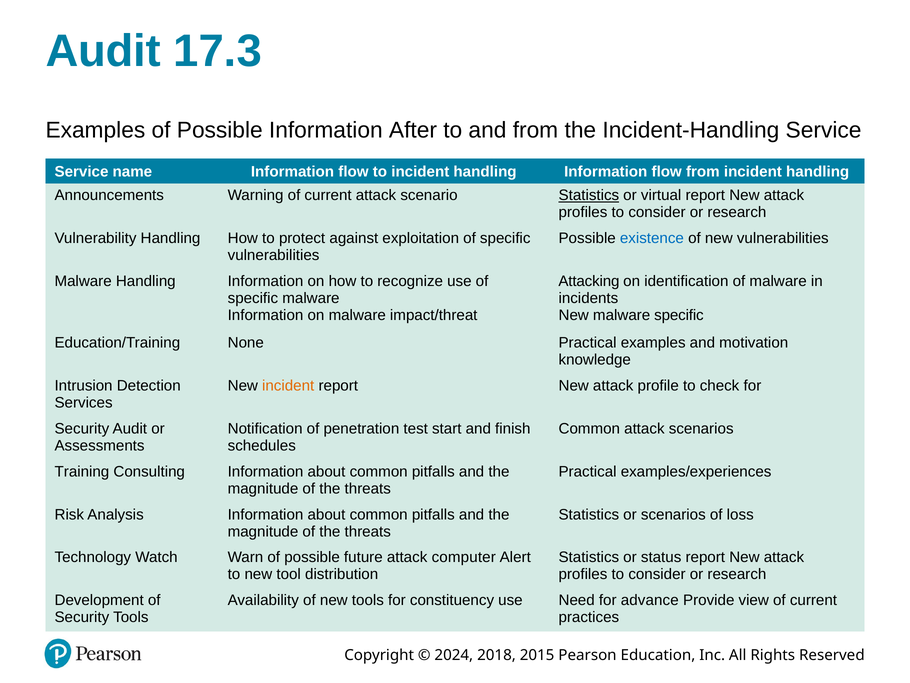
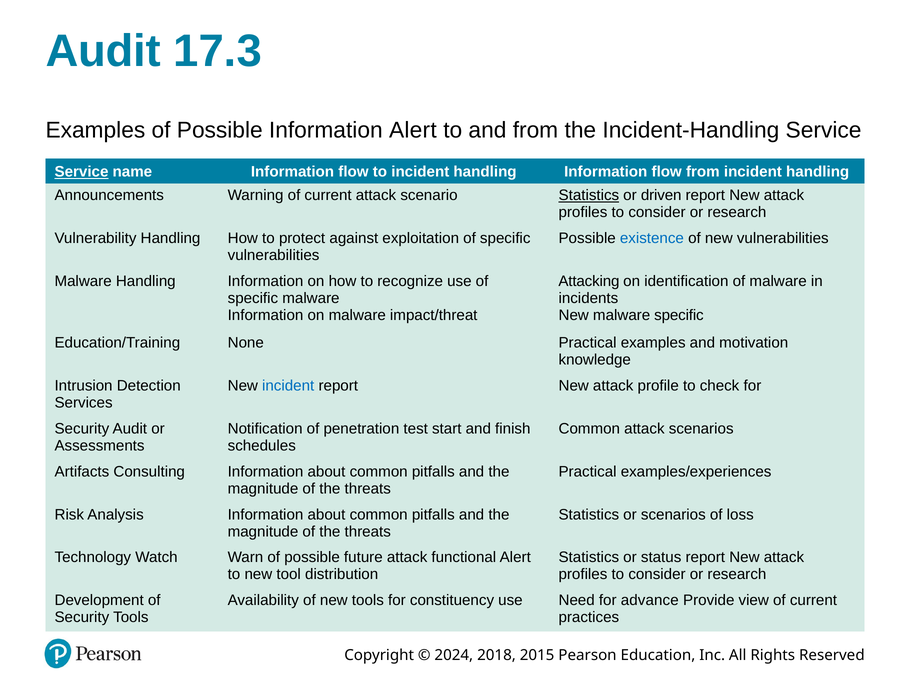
Information After: After -> Alert
Service at (82, 172) underline: none -> present
virtual: virtual -> driven
incident at (288, 385) colour: orange -> blue
Training: Training -> Artifacts
computer: computer -> functional
